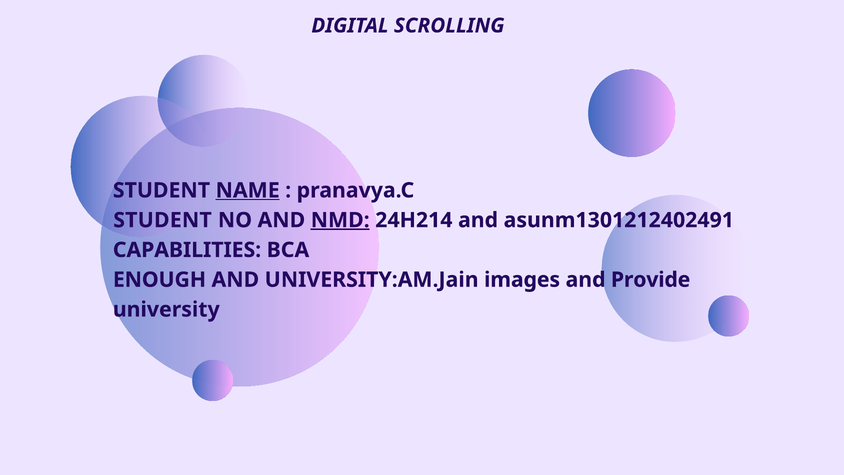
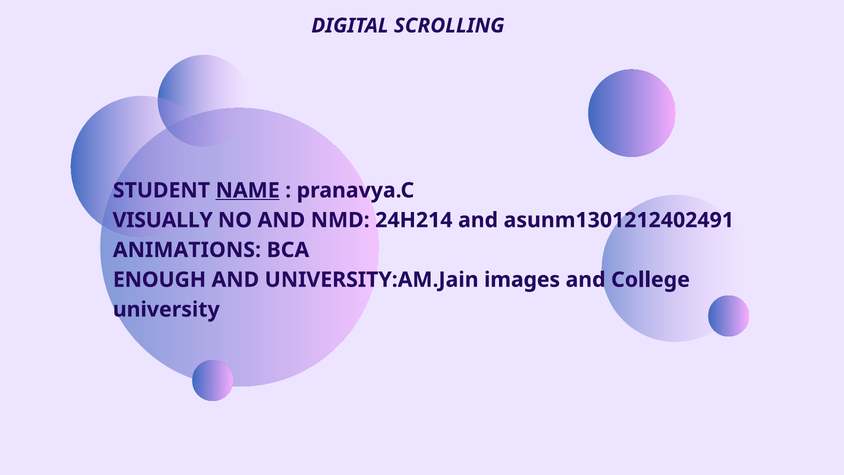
STUDENT at (162, 220): STUDENT -> VISUALLY
NMD underline: present -> none
CAPABILITIES: CAPABILITIES -> ANIMATIONS
Provide: Provide -> College
